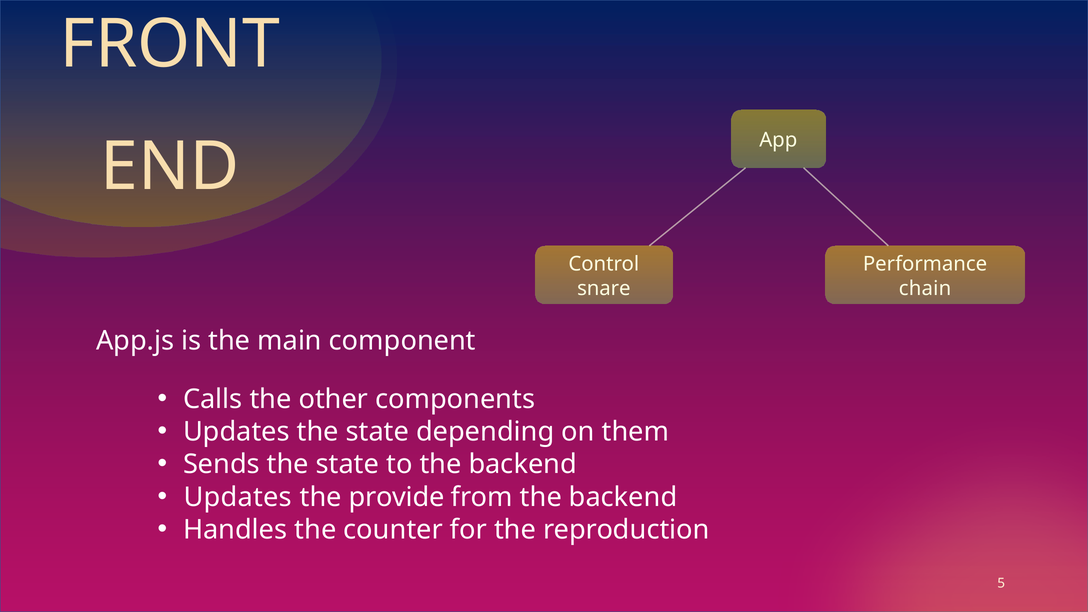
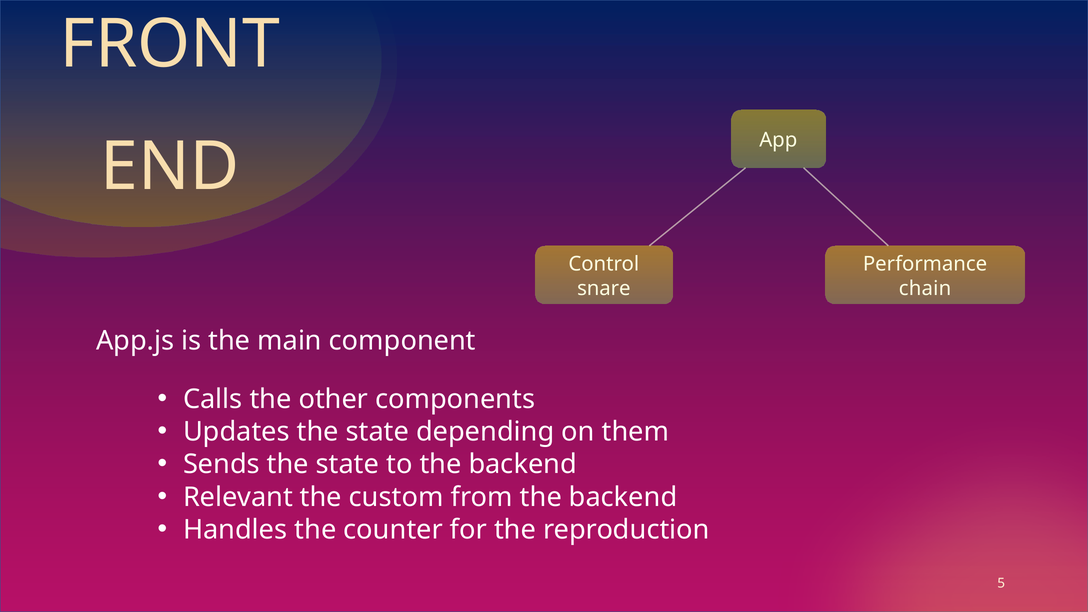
Updates at (238, 497): Updates -> Relevant
provide: provide -> custom
